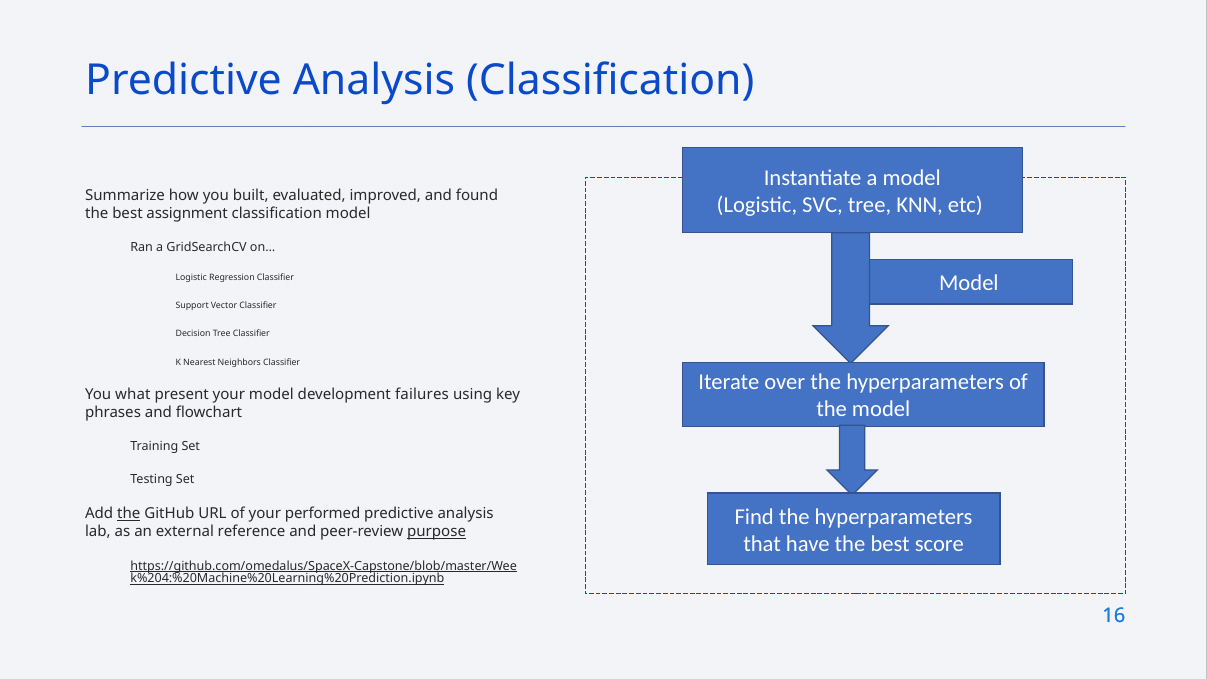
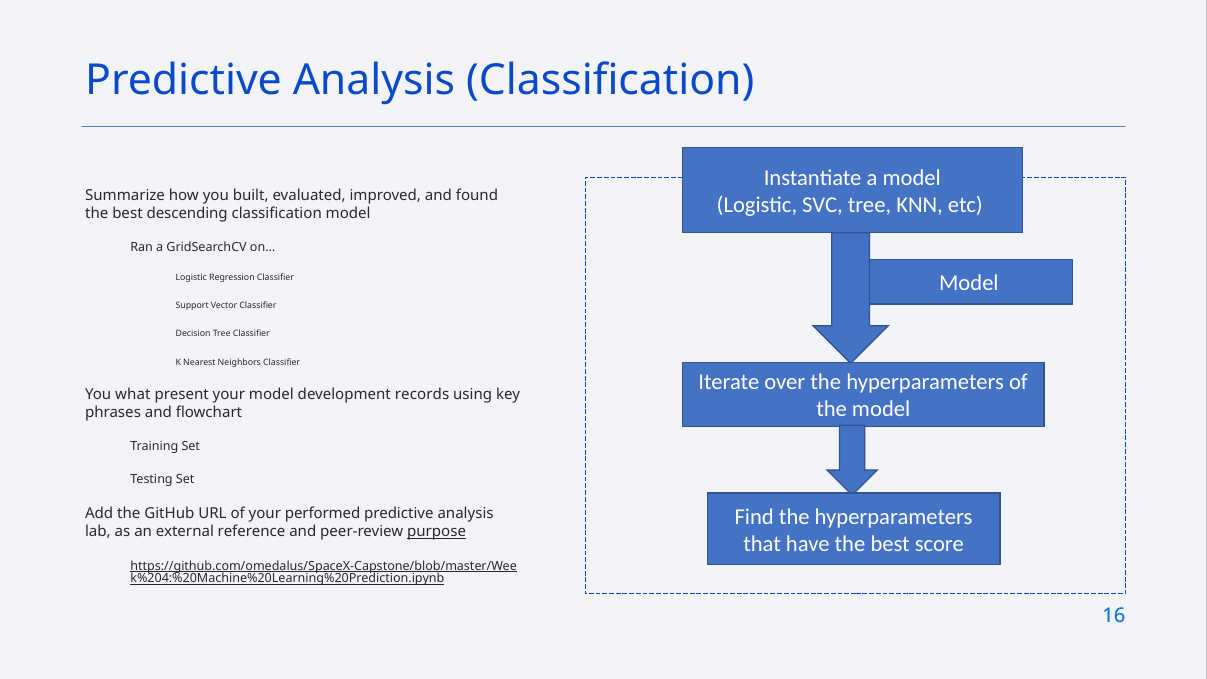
assignment: assignment -> descending
failures: failures -> records
the at (129, 514) underline: present -> none
